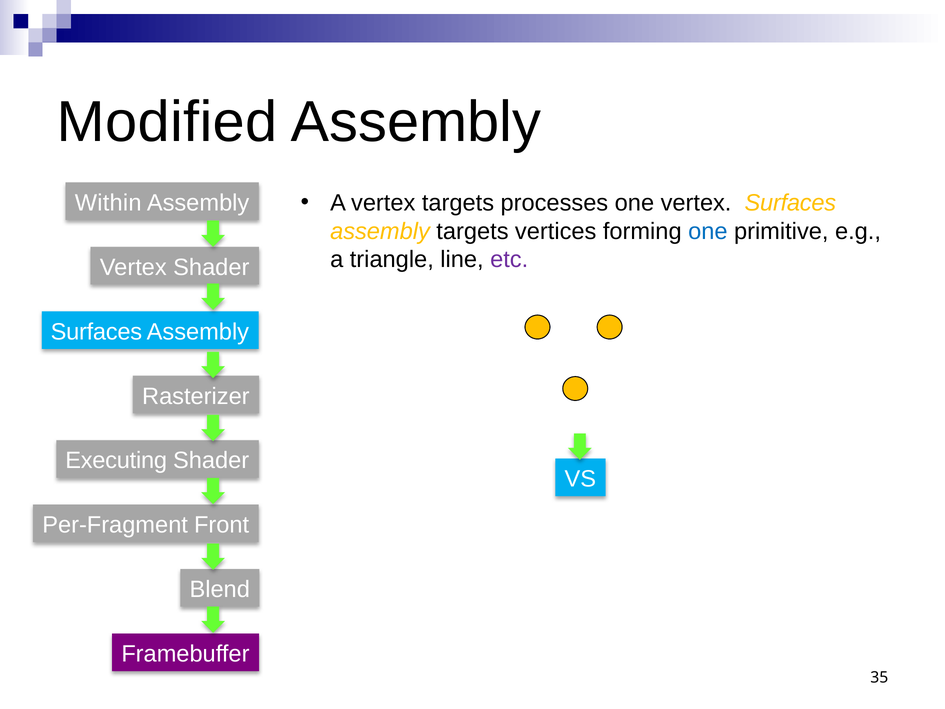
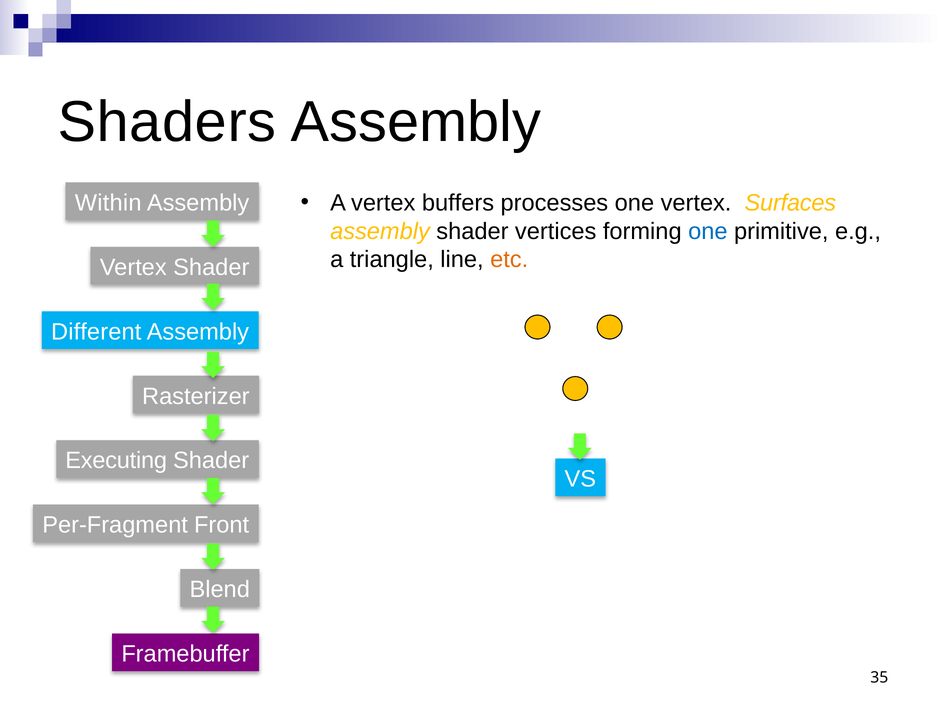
Modified: Modified -> Shaders
vertex targets: targets -> buffers
assembly targets: targets -> shader
etc colour: purple -> orange
Surfaces at (96, 332): Surfaces -> Different
